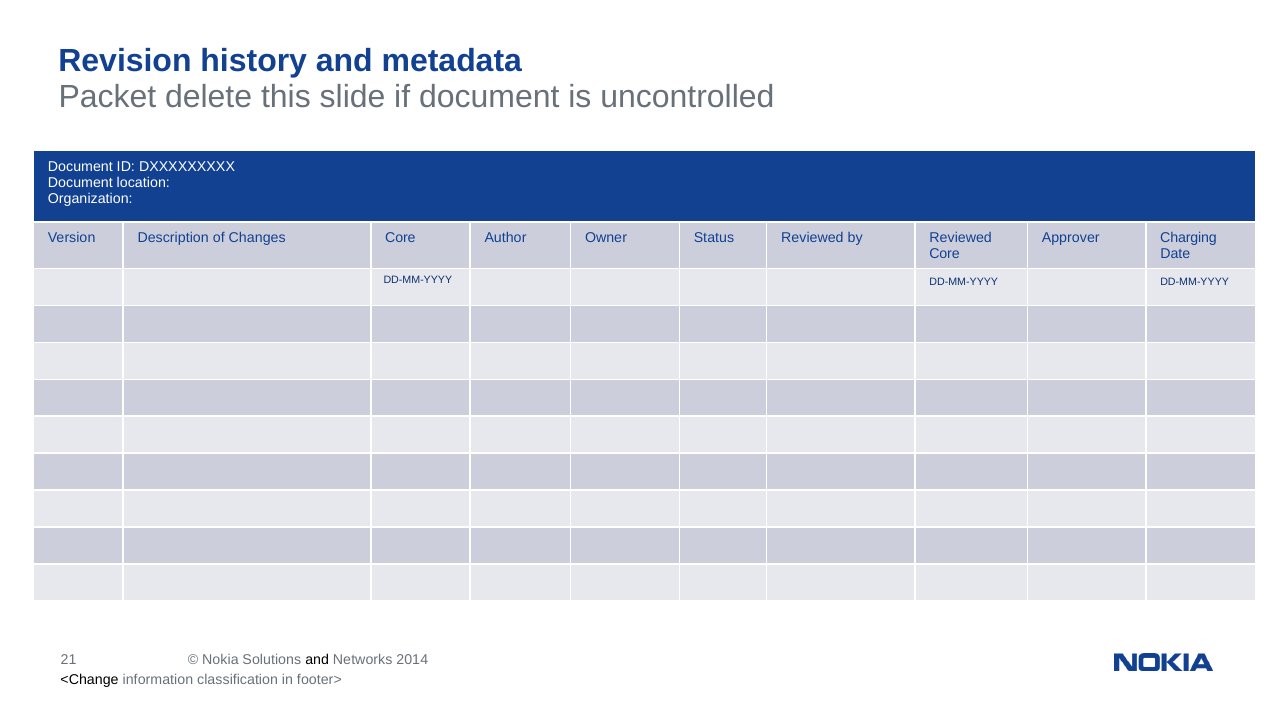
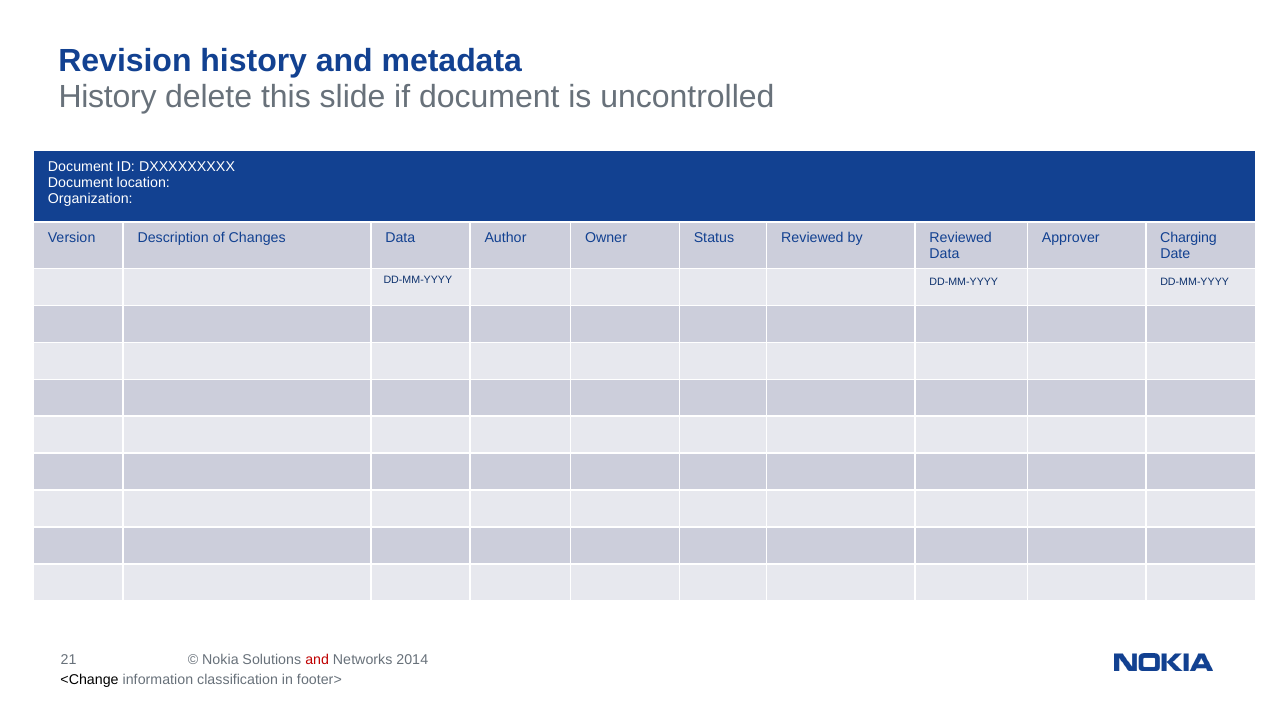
Packet at (107, 97): Packet -> History
Changes Core: Core -> Data
Core at (945, 254): Core -> Data
and at (317, 659) colour: black -> red
